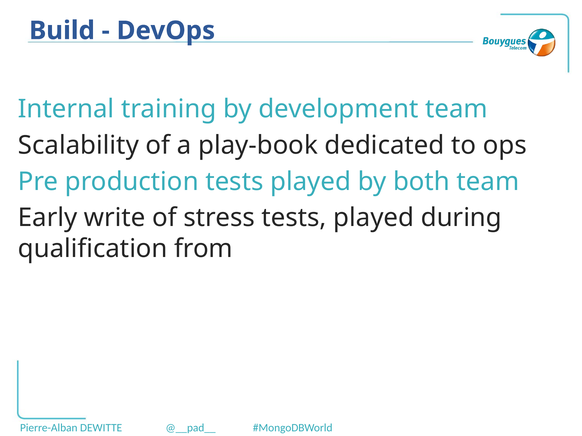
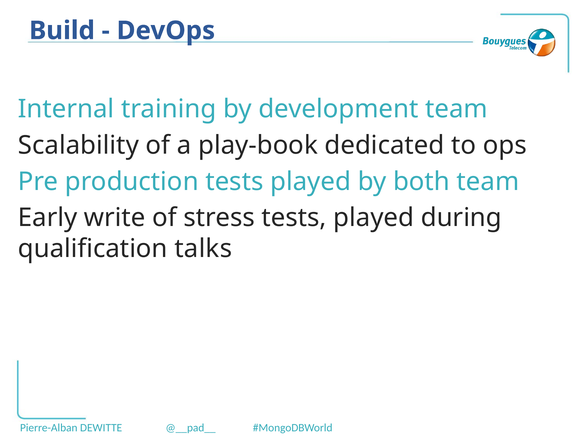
from: from -> talks
